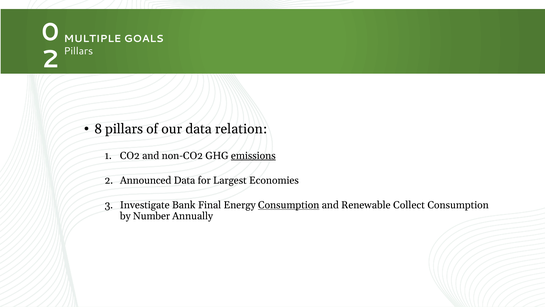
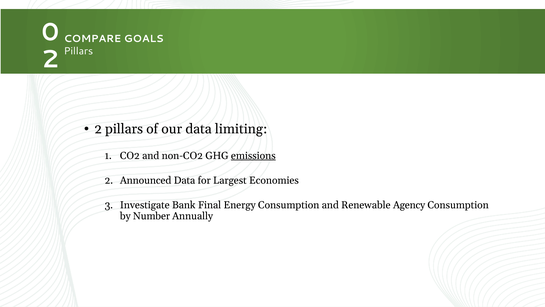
MULTIPLE: MULTIPLE -> COMPARE
8 at (98, 129): 8 -> 2
relation: relation -> limiting
Consumption at (289, 205) underline: present -> none
Collect: Collect -> Agency
